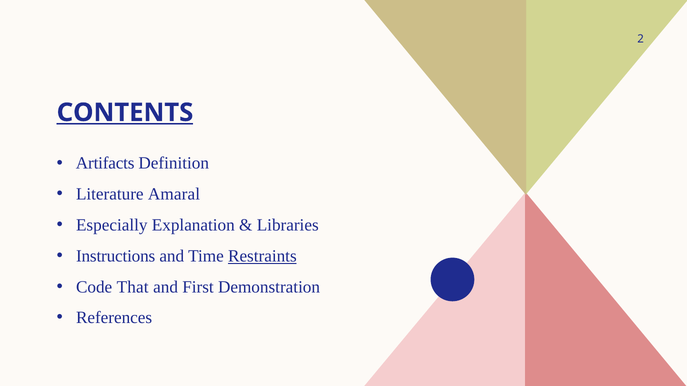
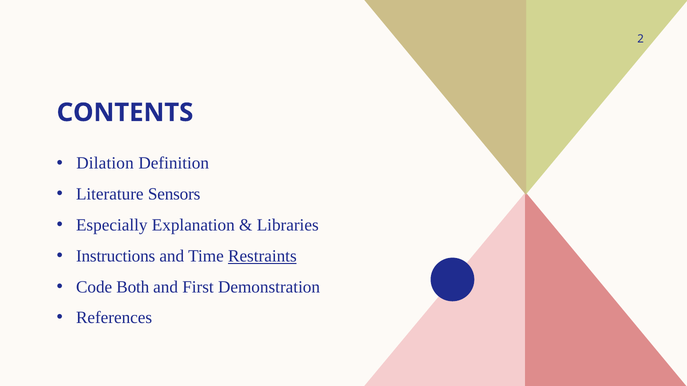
CONTENTS underline: present -> none
Artifacts: Artifacts -> Dilation
Amaral: Amaral -> Sensors
That: That -> Both
